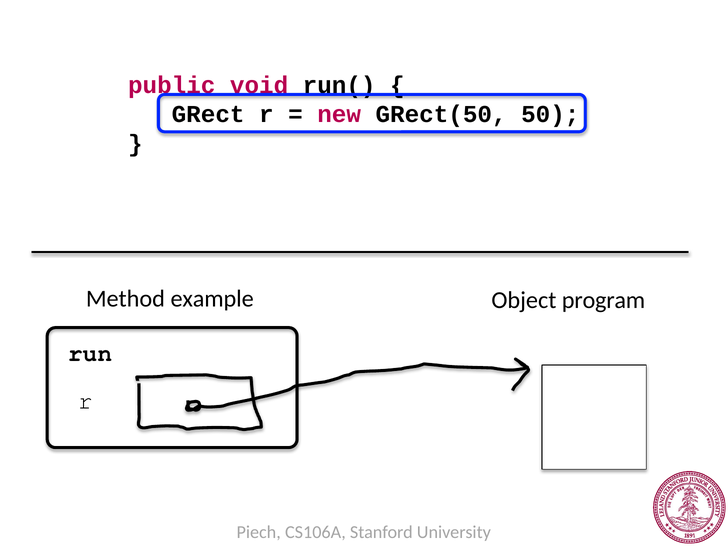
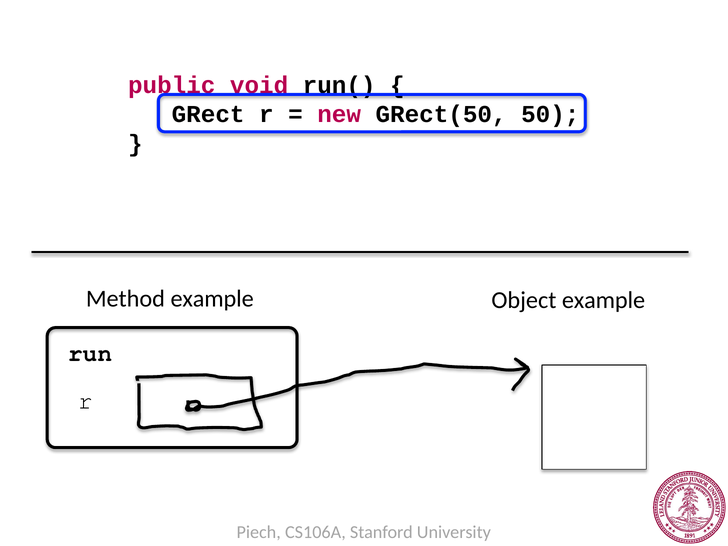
Object program: program -> example
